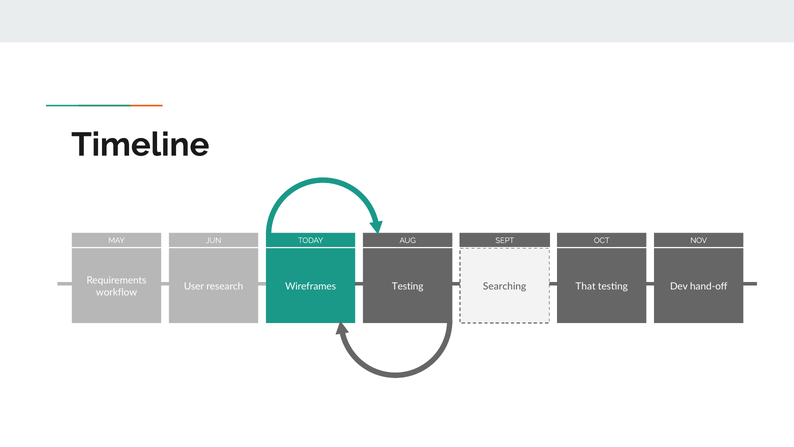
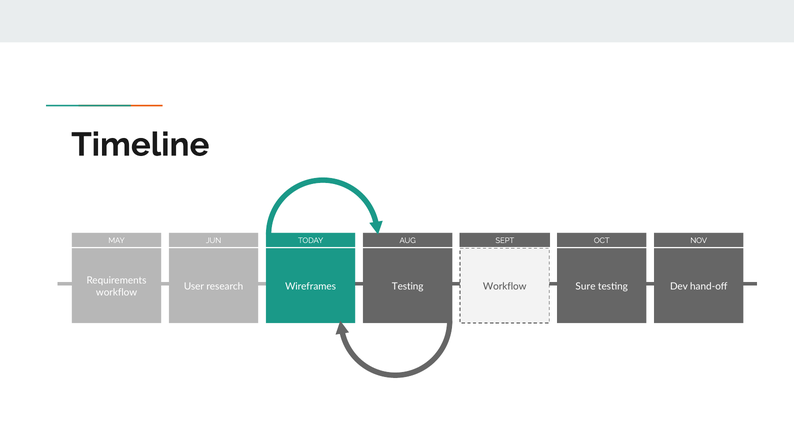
Searching at (505, 286): Searching -> Workflow
That: That -> Sure
